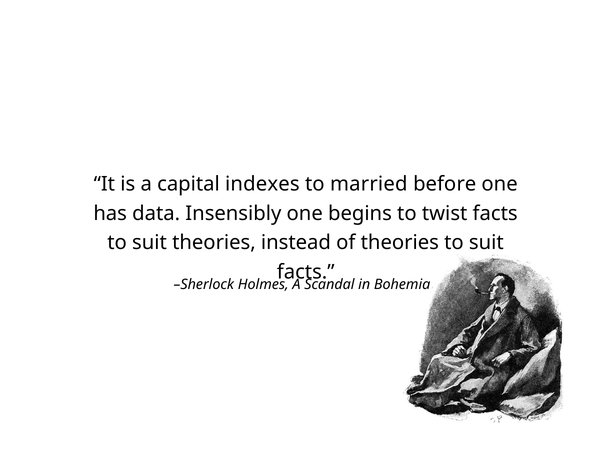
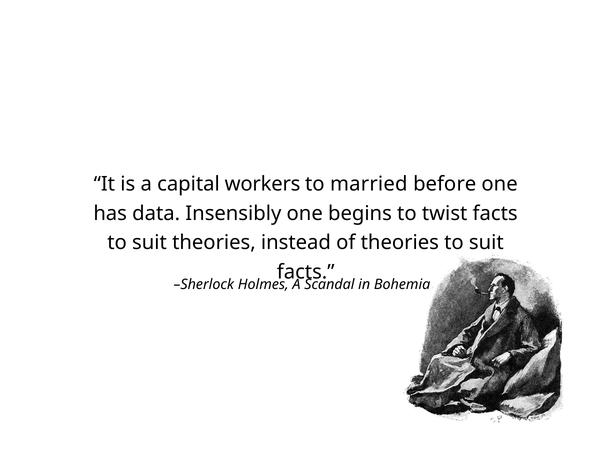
indexes: indexes -> workers
